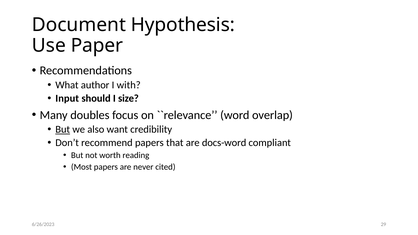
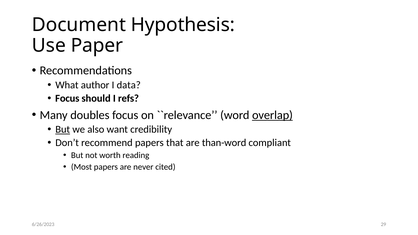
with: with -> data
Input at (67, 99): Input -> Focus
size: size -> refs
overlap underline: none -> present
docs-word: docs-word -> than-word
